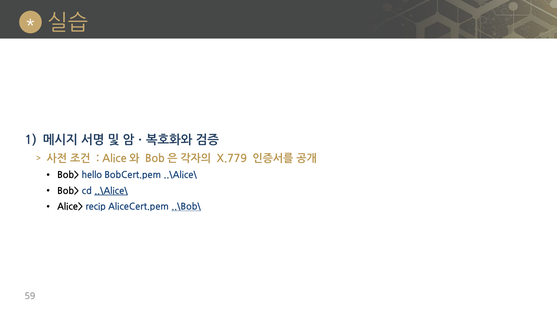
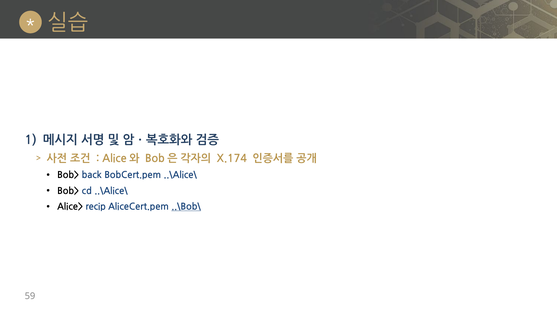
X.779: X.779 -> X.174
hello: hello -> back
..\Alice\ at (111, 191) underline: present -> none
